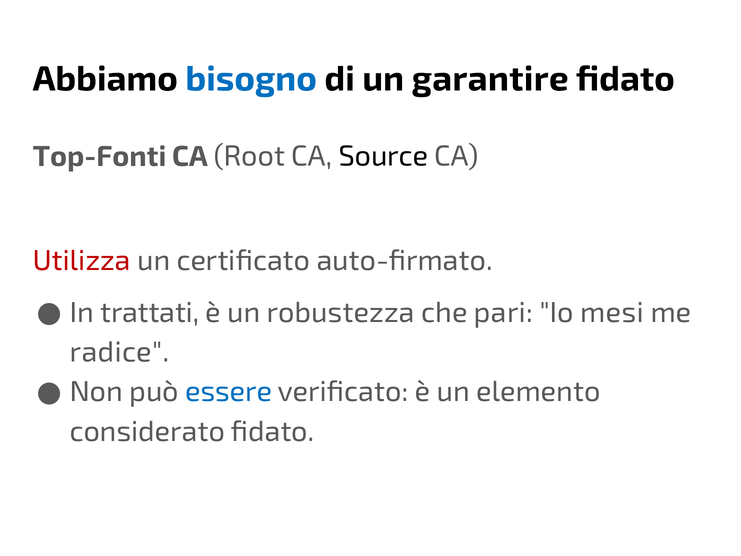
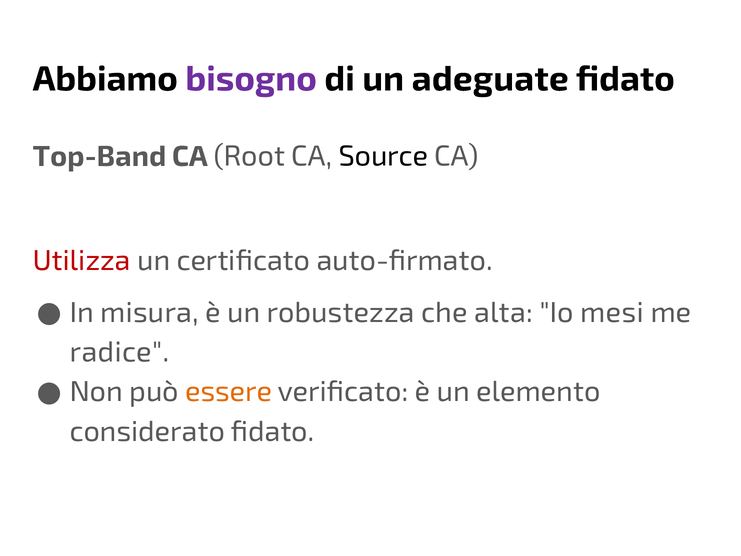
bisogno colour: blue -> purple
garantire: garantire -> adeguate
Top-Fonti: Top-Fonti -> Top-Band
trattati: trattati -> misura
pari: pari -> alta
essere colour: blue -> orange
